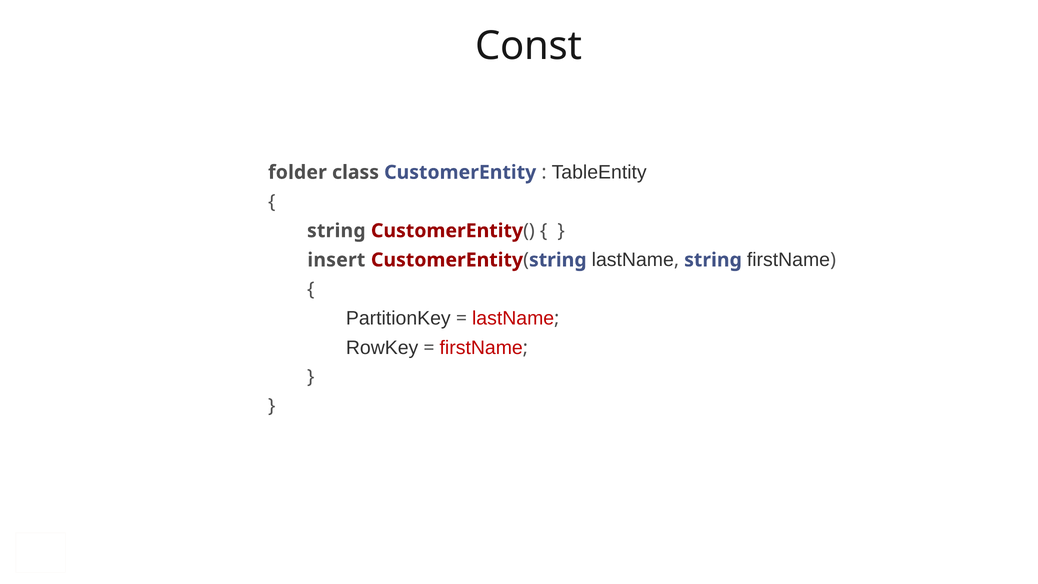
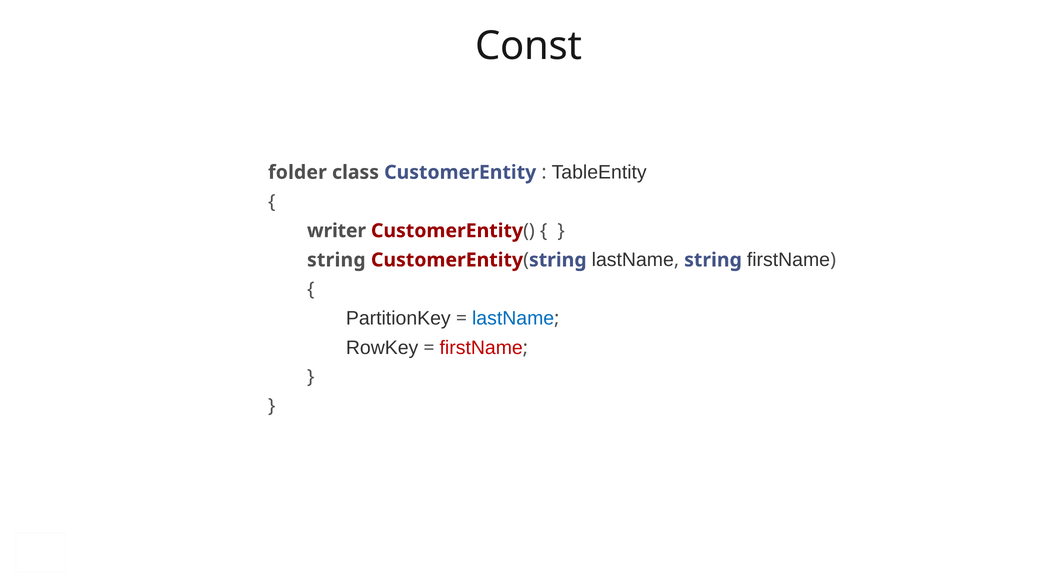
string at (336, 231): string -> writer
insert at (336, 260): insert -> string
lastName at (513, 318) colour: red -> blue
